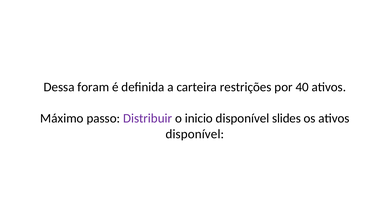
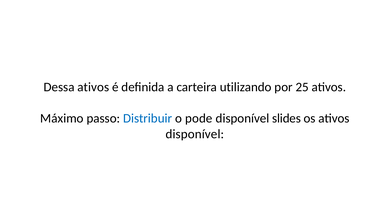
Dessa foram: foram -> ativos
restrições: restrições -> utilizando
40: 40 -> 25
Distribuir colour: purple -> blue
inicio: inicio -> pode
